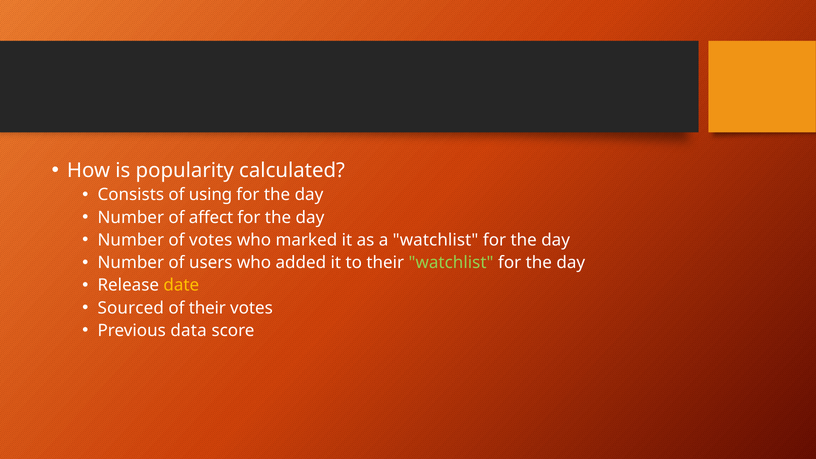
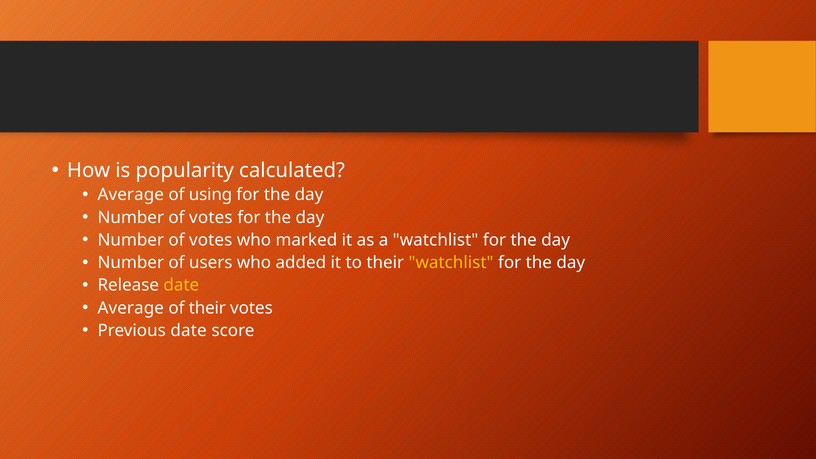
Consists at (131, 195): Consists -> Average
affect at (211, 217): affect -> votes
watchlist at (451, 263) colour: light green -> yellow
Sourced at (131, 308): Sourced -> Average
Previous data: data -> date
